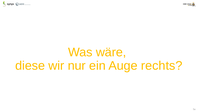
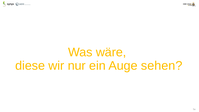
rechts: rechts -> sehen
